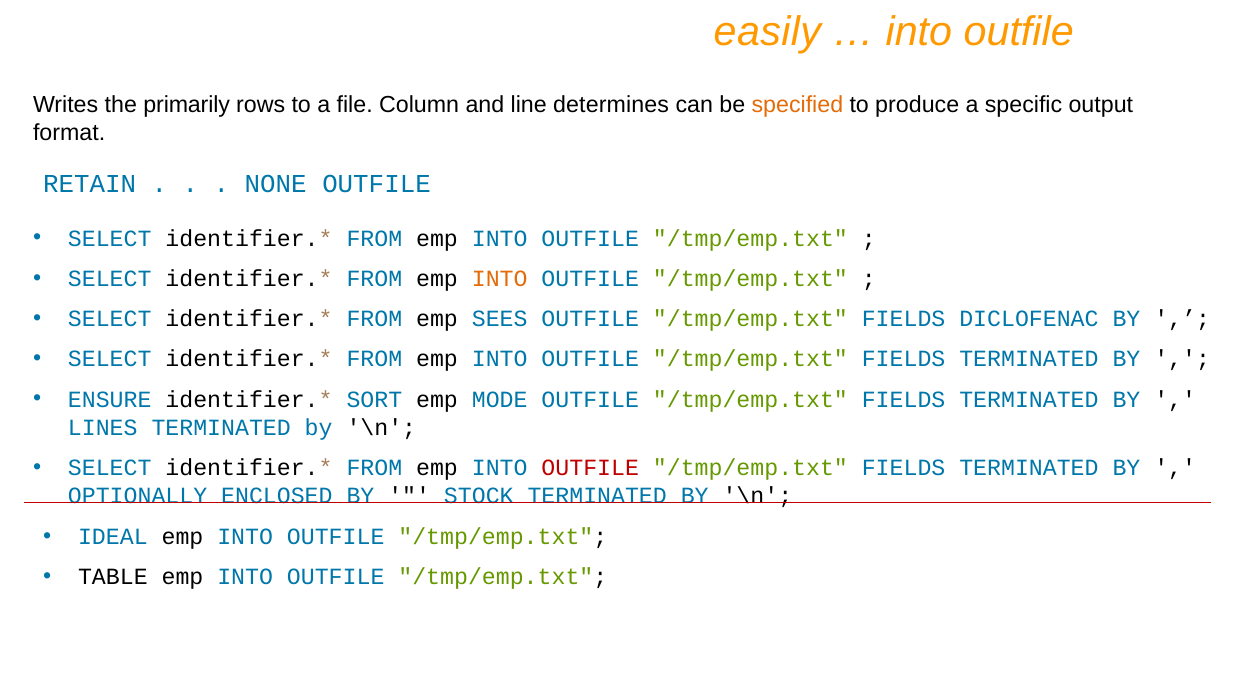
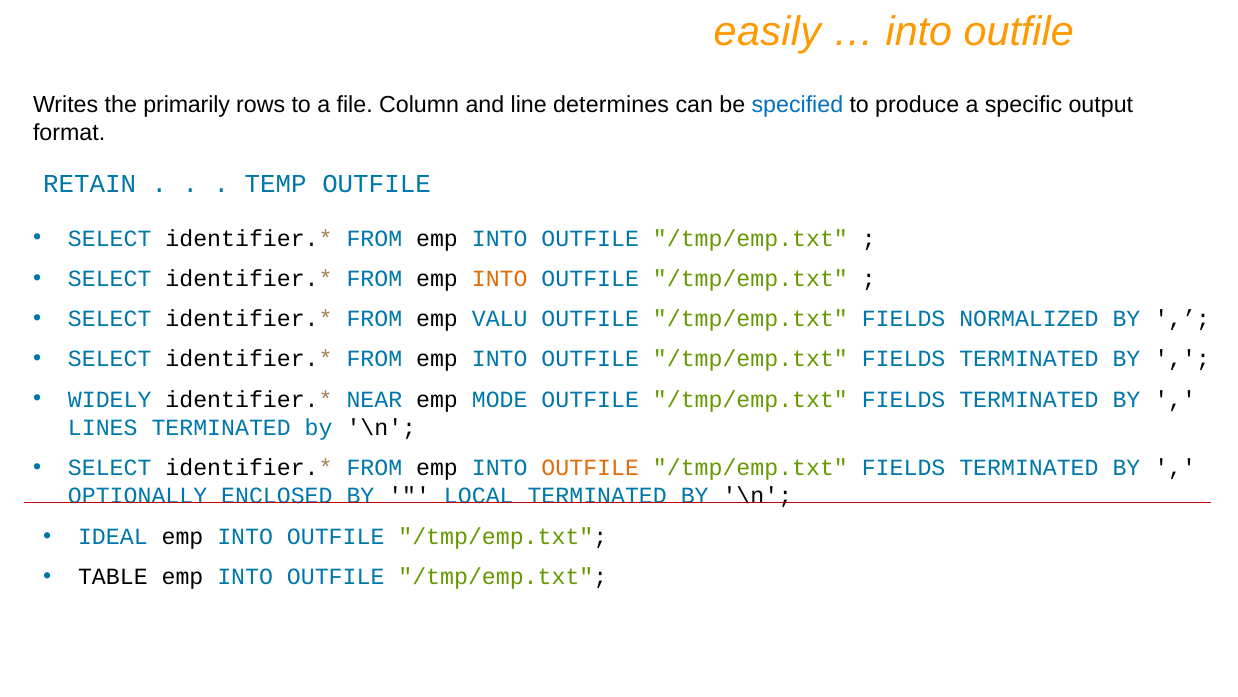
specified colour: orange -> blue
NONE: NONE -> TEMP
SEES: SEES -> VALU
DICLOFENAC: DICLOFENAC -> NORMALIZED
ENSURE: ENSURE -> WIDELY
SORT: SORT -> NEAR
OUTFILE at (590, 467) colour: red -> orange
STOCK: STOCK -> LOCAL
